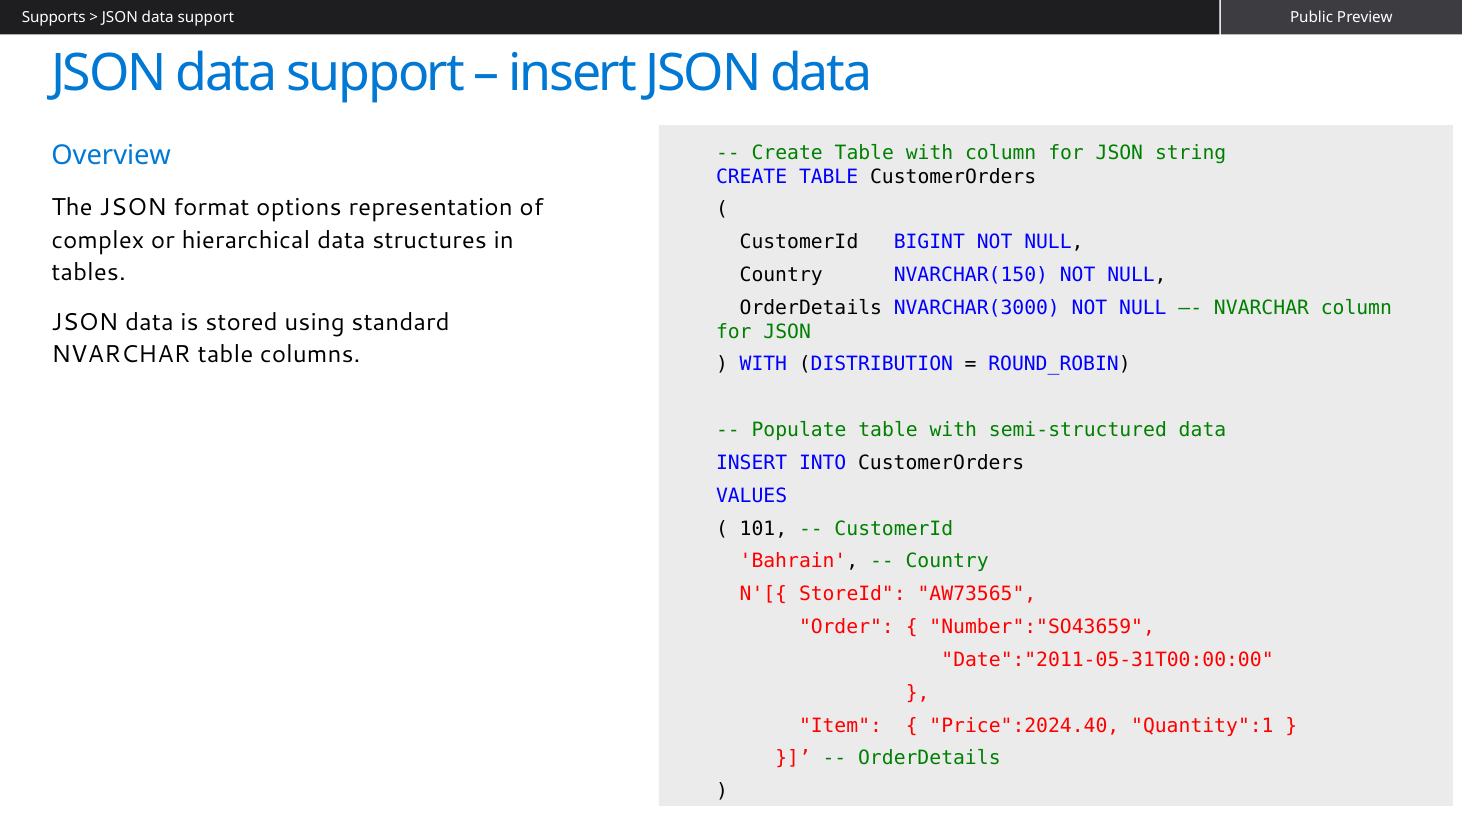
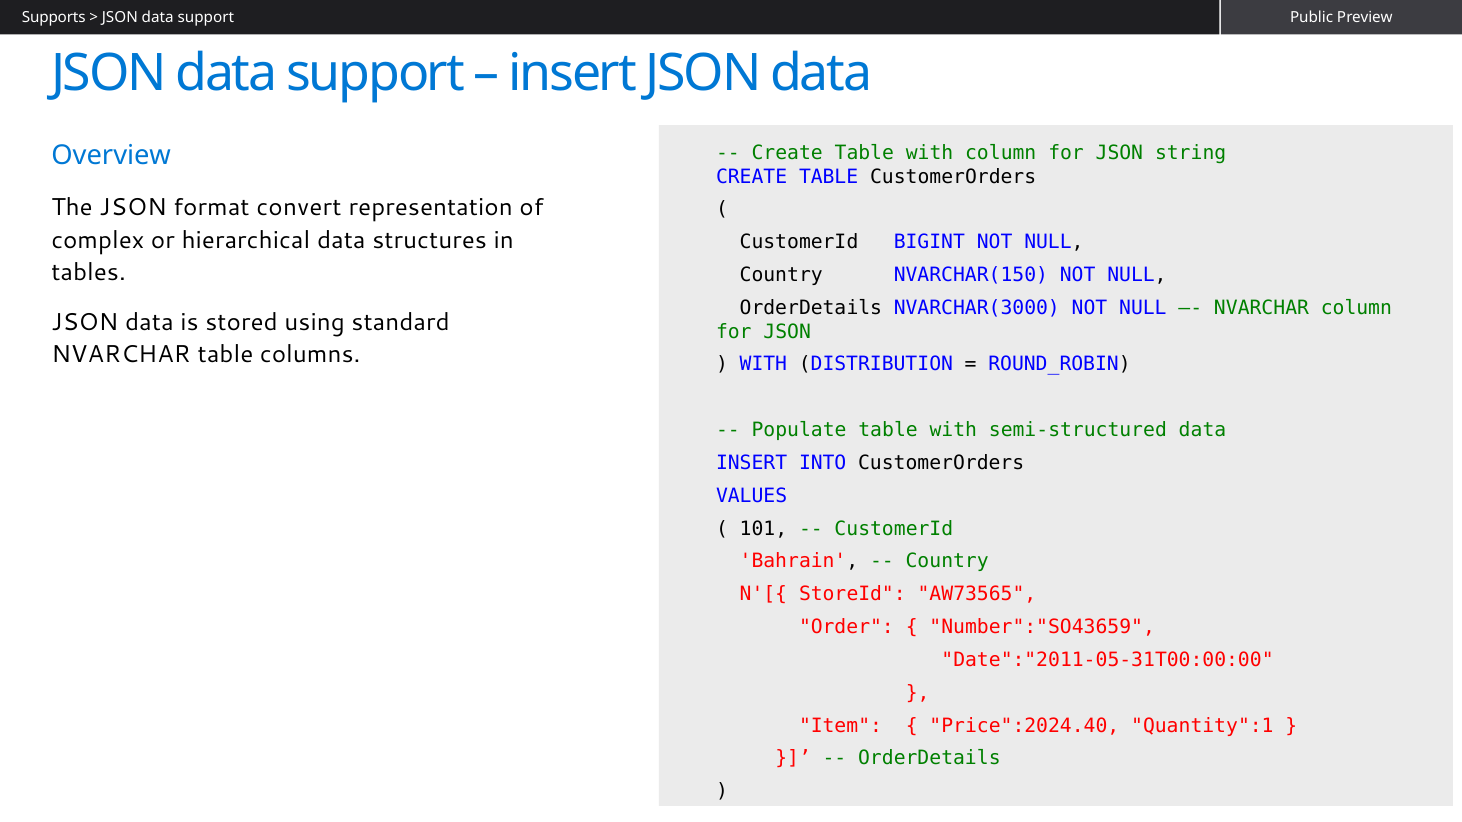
options: options -> convert
